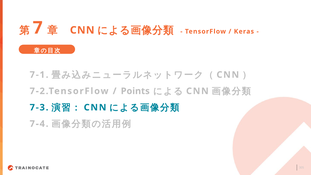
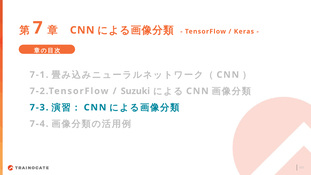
Points: Points -> Suzuki
